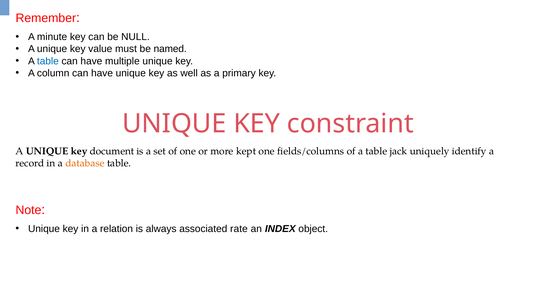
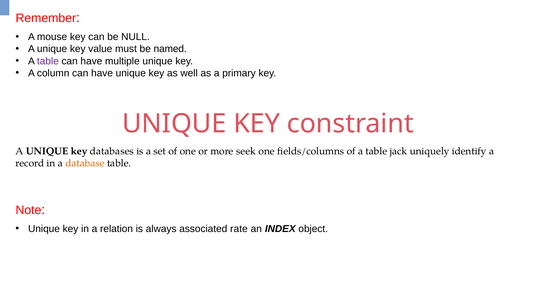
minute: minute -> mouse
table at (48, 61) colour: blue -> purple
document: document -> databases
kept: kept -> seek
